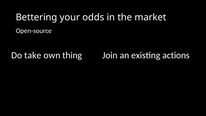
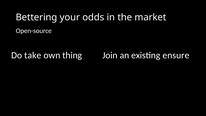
actions: actions -> ensure
